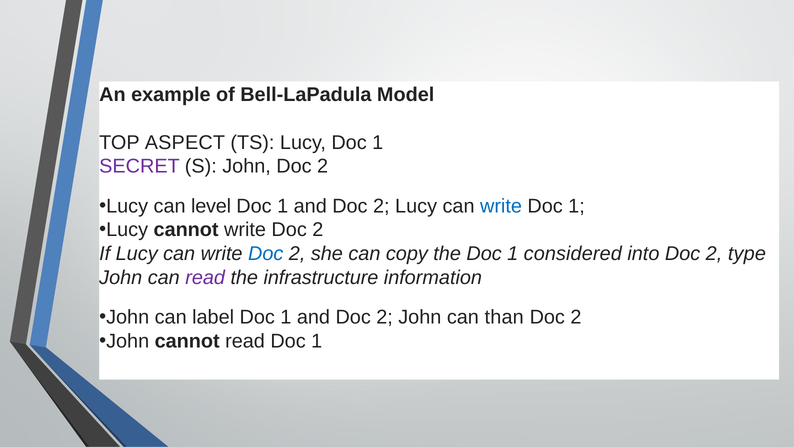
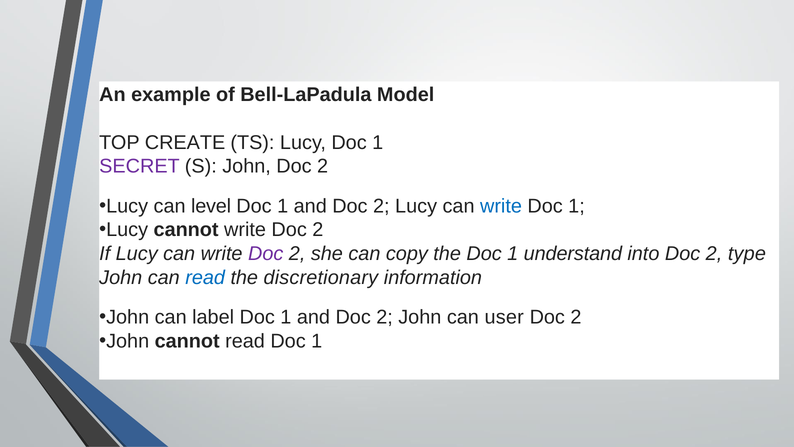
ASPECT: ASPECT -> CREATE
Doc at (266, 254) colour: blue -> purple
considered: considered -> understand
read at (205, 277) colour: purple -> blue
infrastructure: infrastructure -> discretionary
than: than -> user
